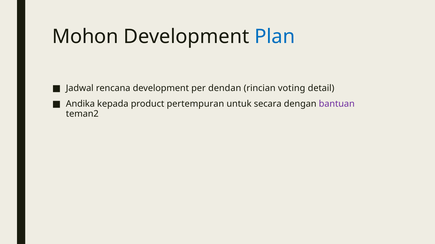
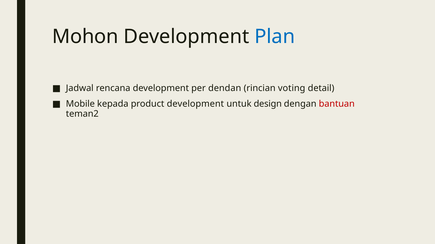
Andika: Andika -> Mobile
product pertempuran: pertempuran -> development
secara: secara -> design
bantuan colour: purple -> red
